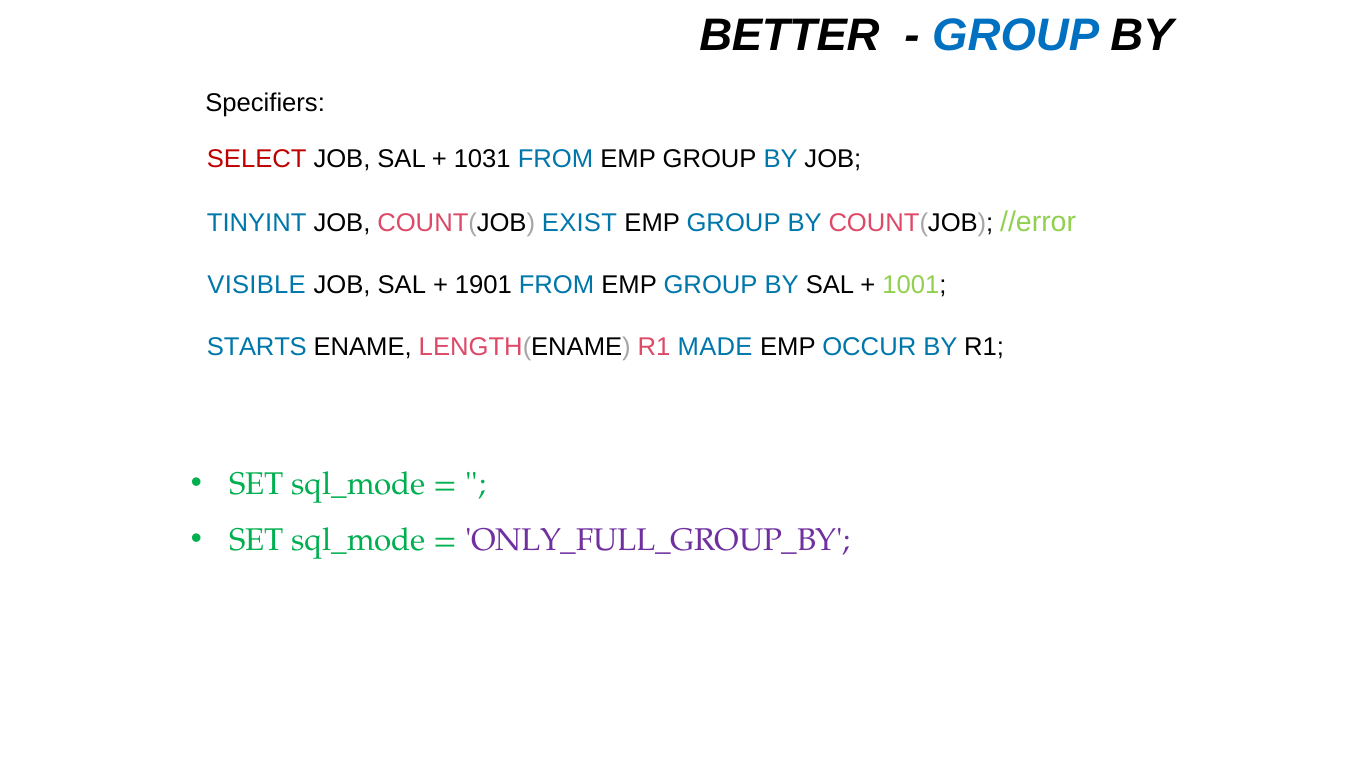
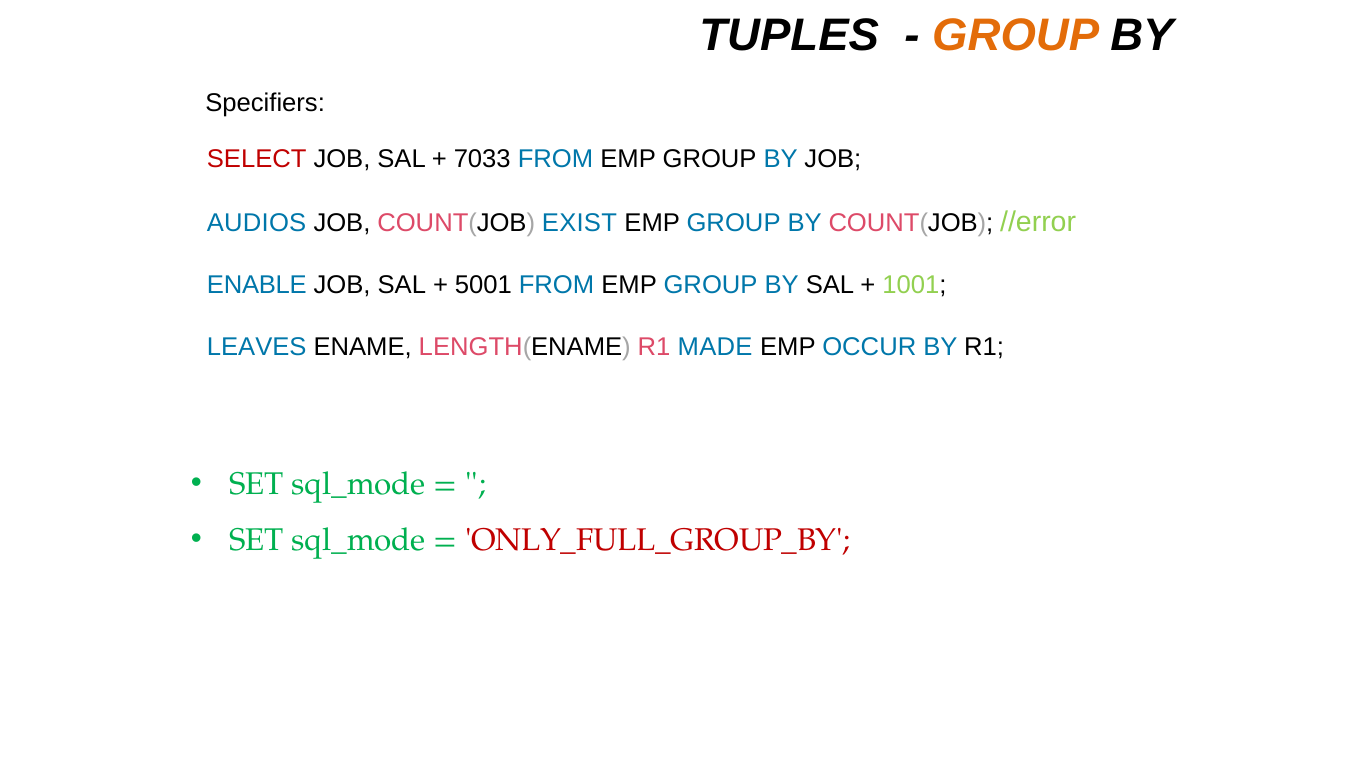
BETTER: BETTER -> TUPLES
GROUP at (1016, 36) colour: blue -> orange
1031: 1031 -> 7033
TINYINT: TINYINT -> AUDIOS
VISIBLE: VISIBLE -> ENABLE
1901: 1901 -> 5001
STARTS: STARTS -> LEAVES
ONLY_FULL_GROUP_BY colour: purple -> red
